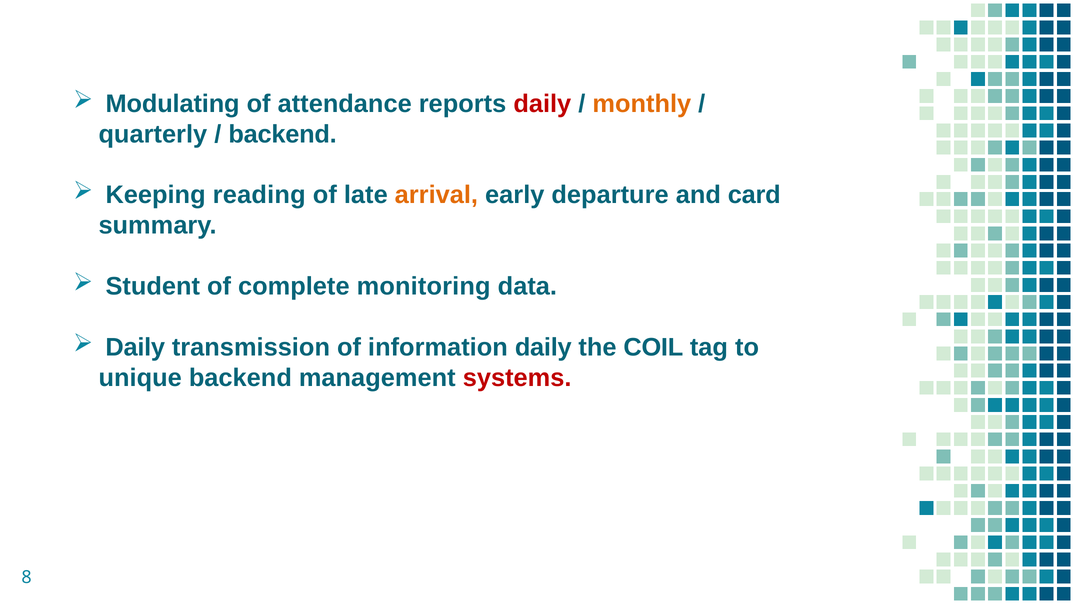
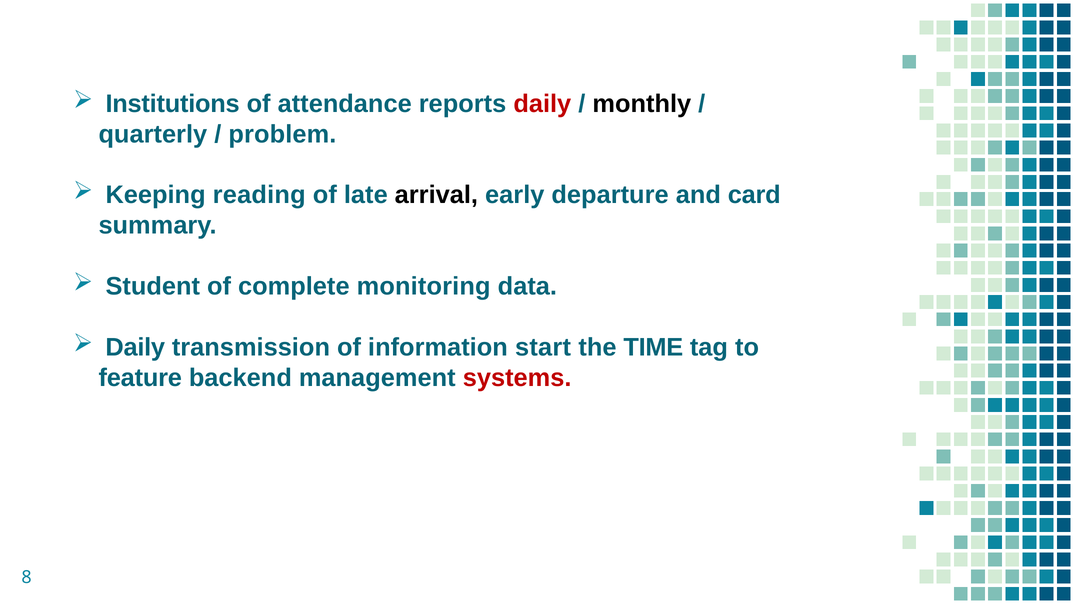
Modulating: Modulating -> Institutions
monthly colour: orange -> black
backend at (283, 134): backend -> problem
arrival colour: orange -> black
information daily: daily -> start
COIL: COIL -> TIME
unique: unique -> feature
